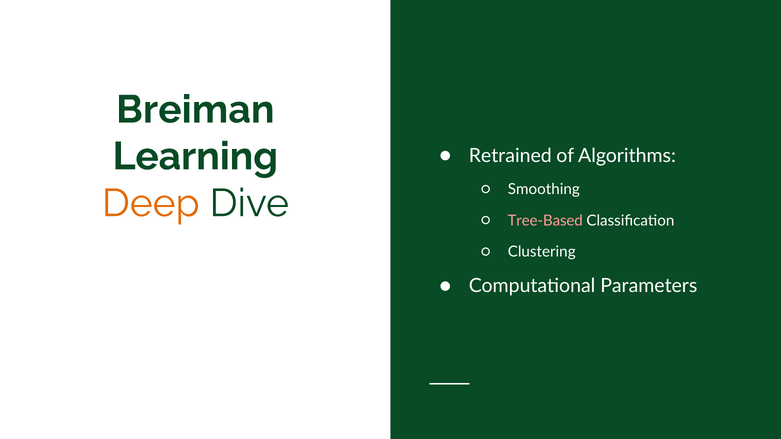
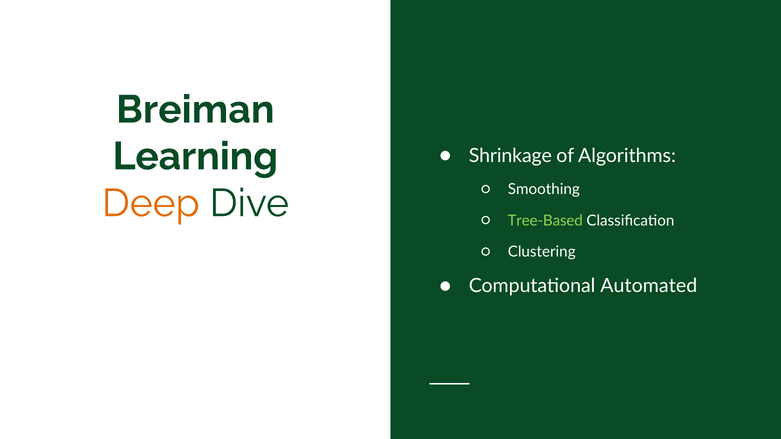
Retrained: Retrained -> Shrinkage
Tree-Based colour: pink -> light green
Parameters: Parameters -> Automated
